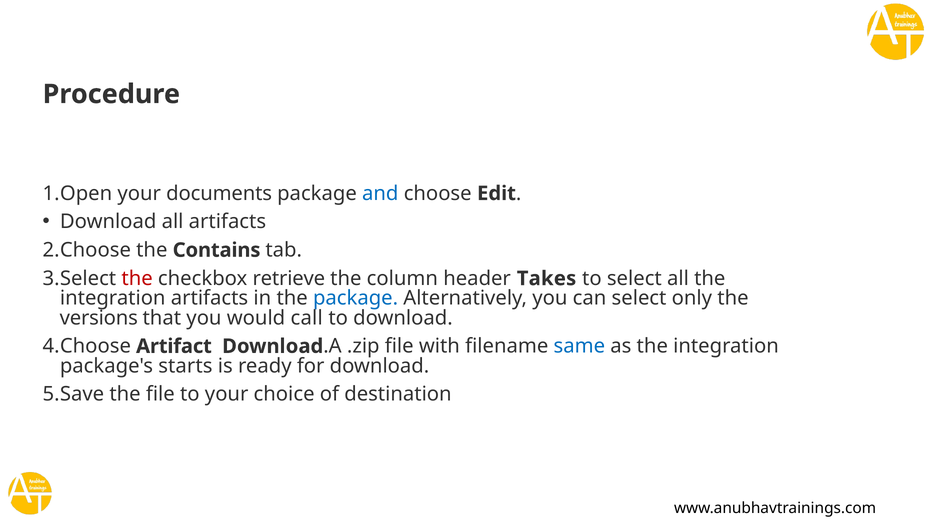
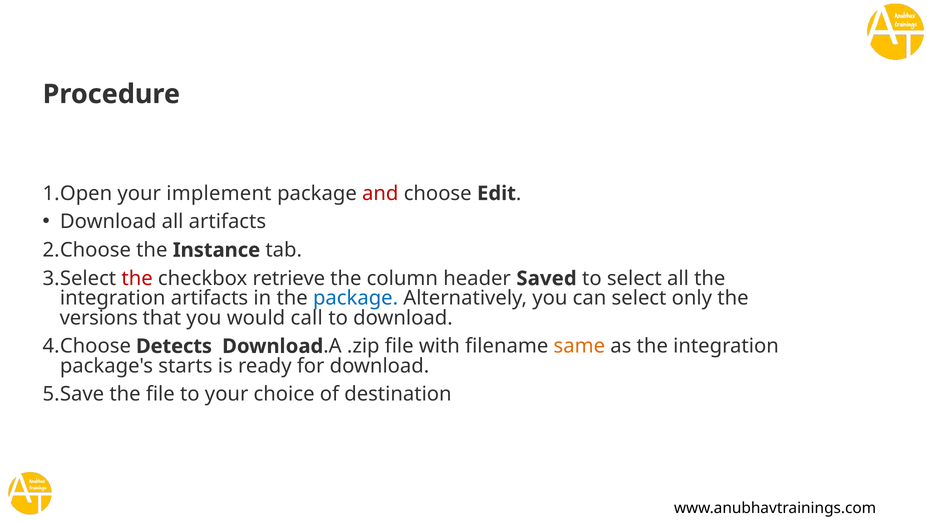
documents: documents -> implement
and colour: blue -> red
Contains: Contains -> Instance
Takes: Takes -> Saved
Artifact: Artifact -> Detects
same colour: blue -> orange
